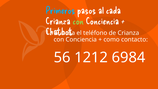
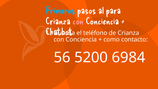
cada: cada -> para
con at (78, 21) colour: light green -> pink
1212: 1212 -> 5200
